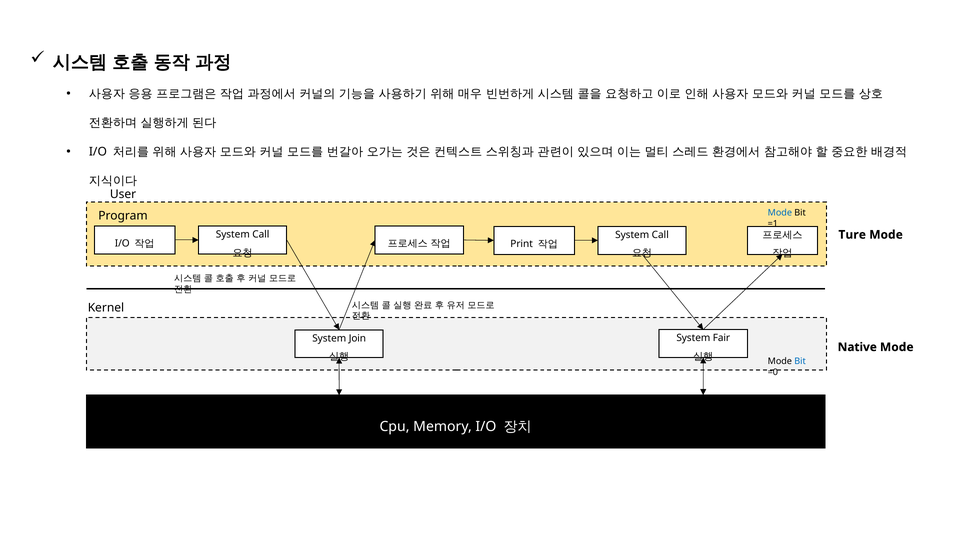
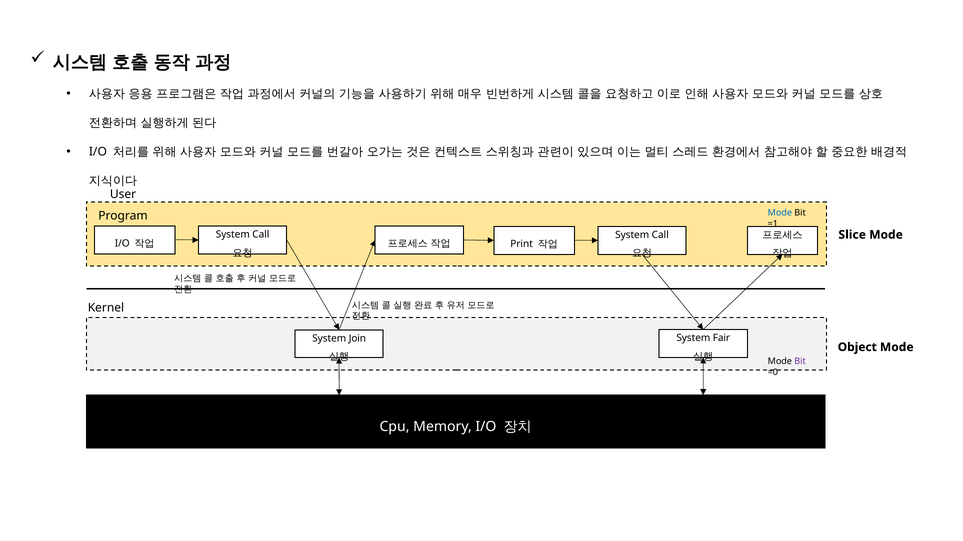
Ture: Ture -> Slice
Native: Native -> Object
Bit at (800, 362) colour: blue -> purple
